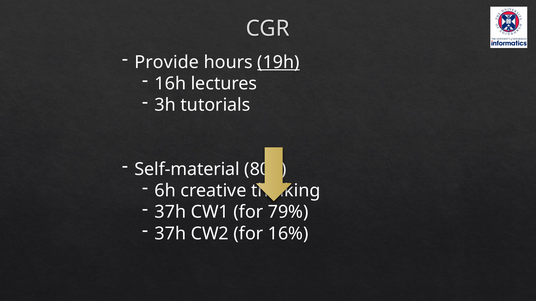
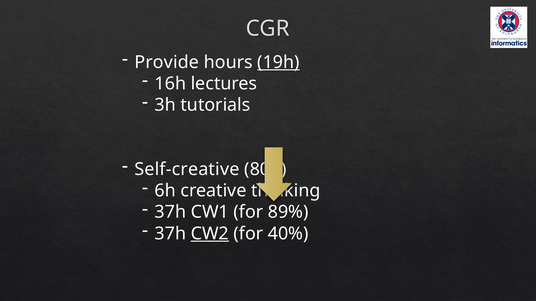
Self-material: Self-material -> Self-creative
79%: 79% -> 89%
CW2 underline: none -> present
16%: 16% -> 40%
